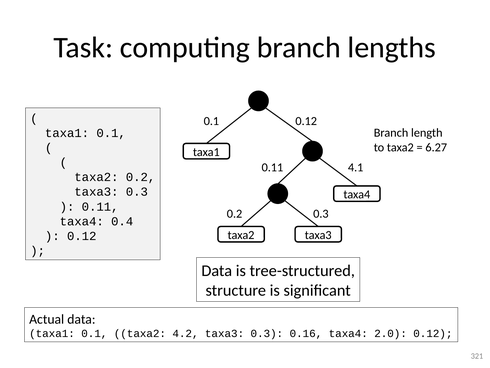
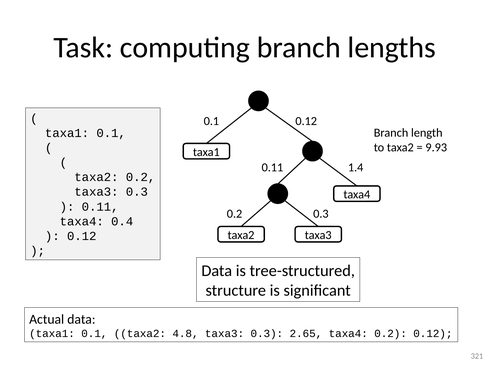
6.27: 6.27 -> 9.93
4.1: 4.1 -> 1.4
4.2: 4.2 -> 4.8
0.16: 0.16 -> 2.65
taxa4 2.0: 2.0 -> 0.2
